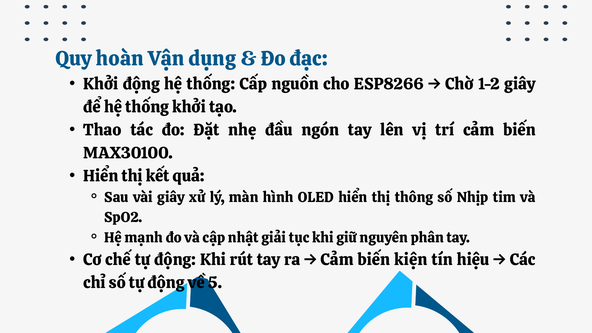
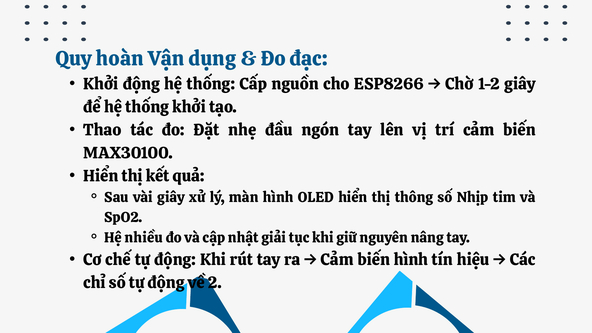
mạnh: mạnh -> nhiều
phân: phân -> nâng
biến kiện: kiện -> hình
5: 5 -> 2
